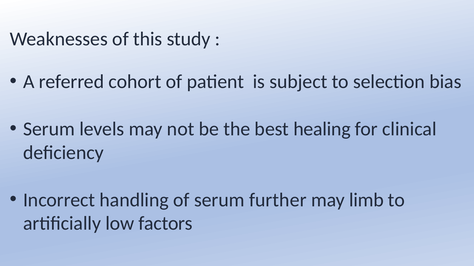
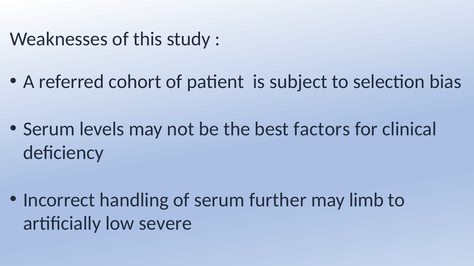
healing: healing -> factors
factors: factors -> severe
